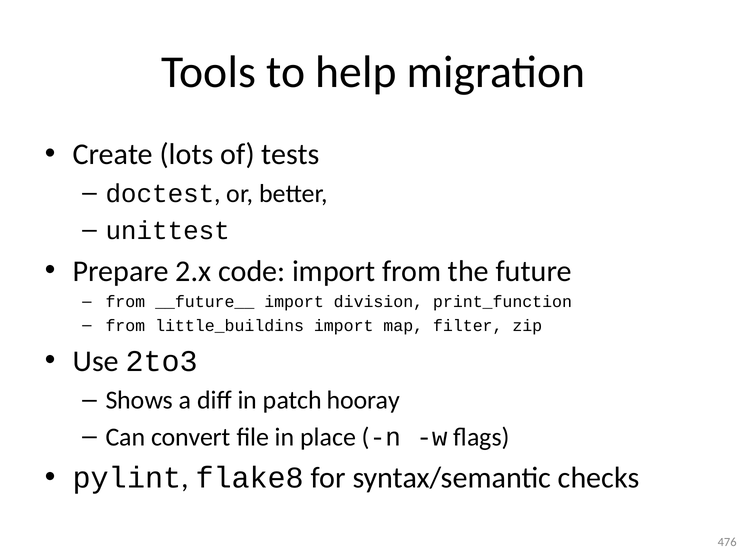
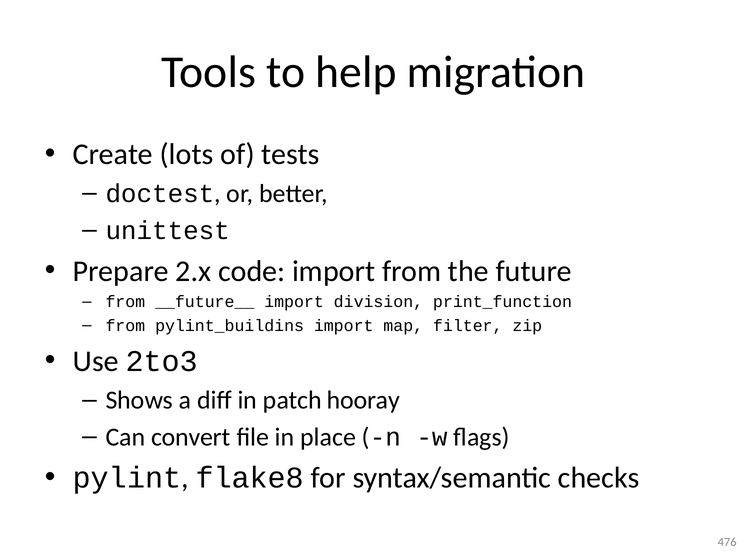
little_buildins: little_buildins -> pylint_buildins
